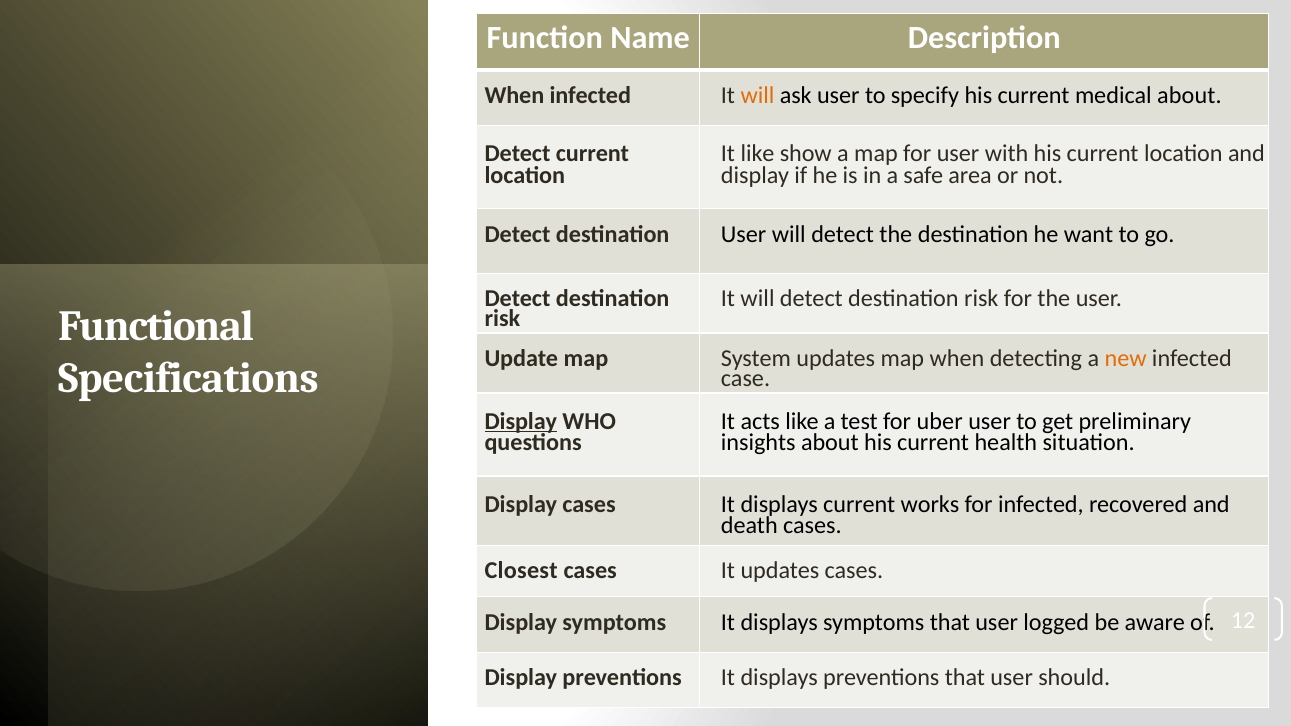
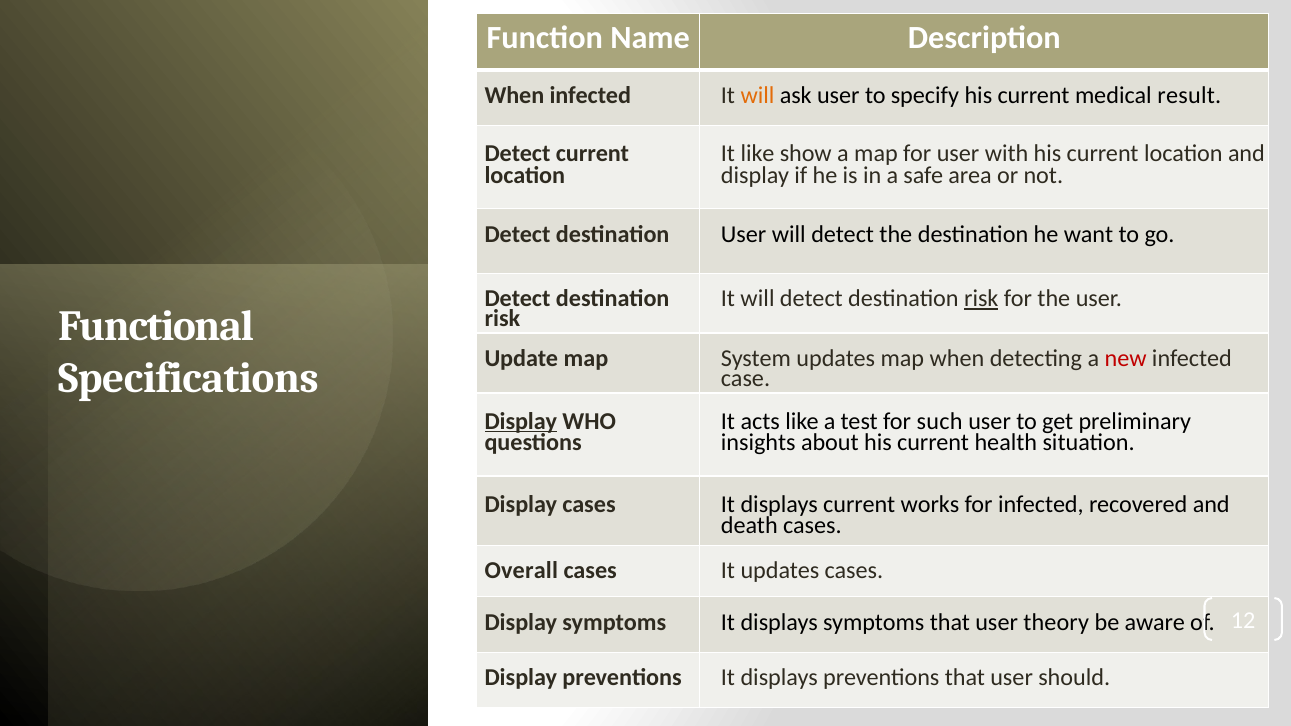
medical about: about -> result
risk at (981, 299) underline: none -> present
new colour: orange -> red
uber: uber -> such
Closest: Closest -> Overall
logged: logged -> theory
